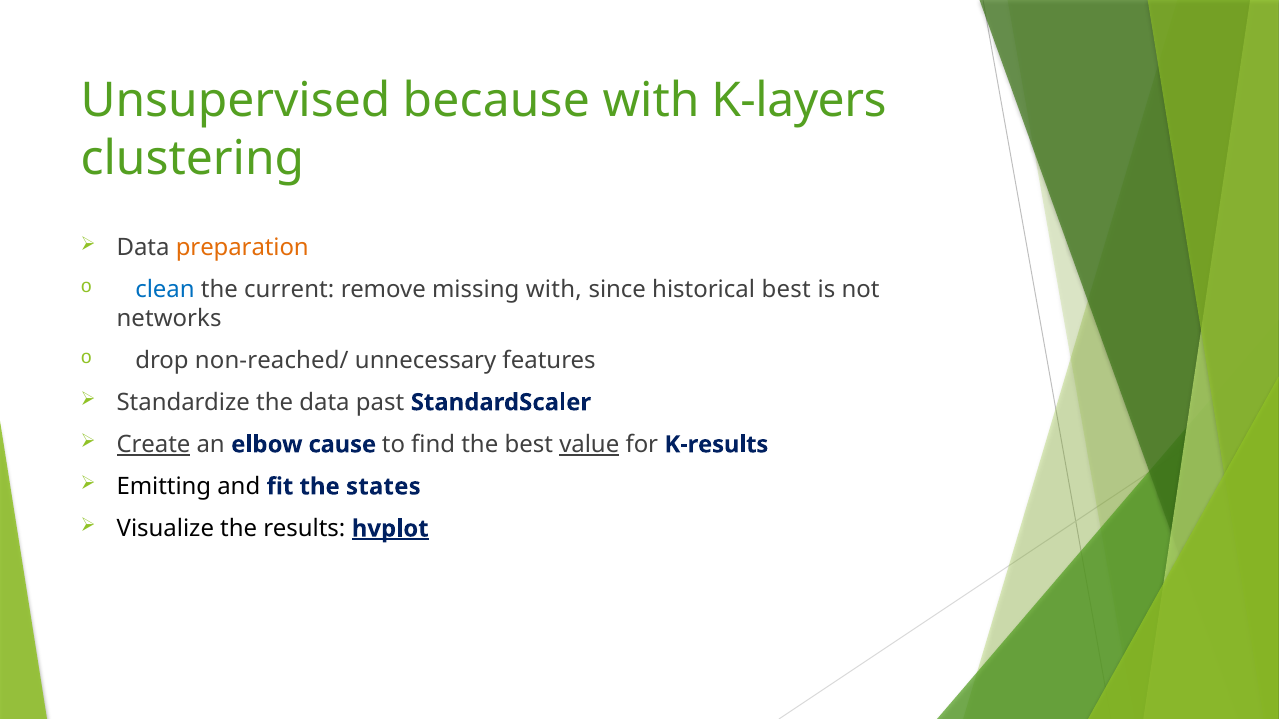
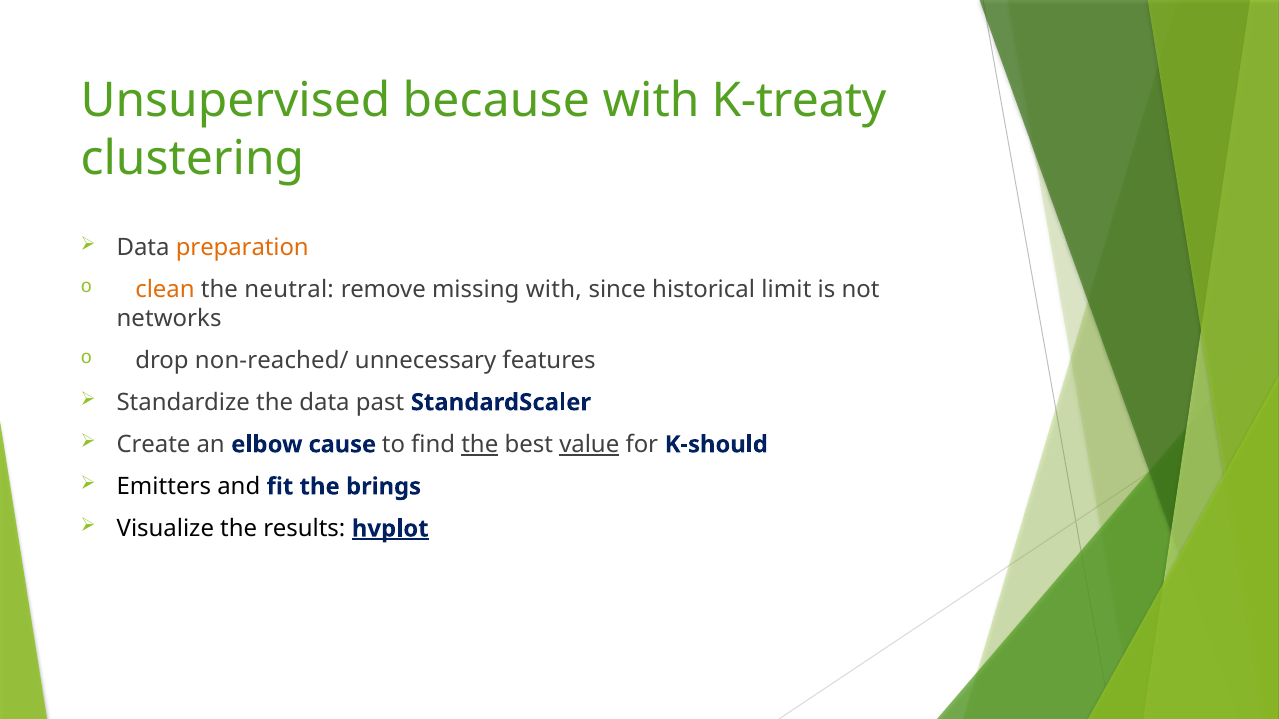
K-layers: K-layers -> K-treaty
clean colour: blue -> orange
current: current -> neutral
historical best: best -> limit
Create underline: present -> none
the at (480, 445) underline: none -> present
K-results: K-results -> K-should
Emitting: Emitting -> Emitters
states: states -> brings
